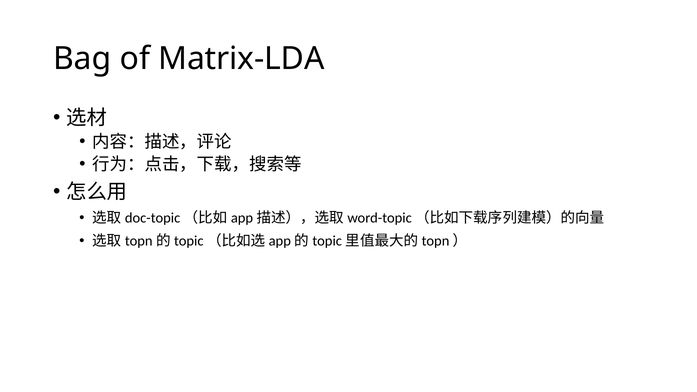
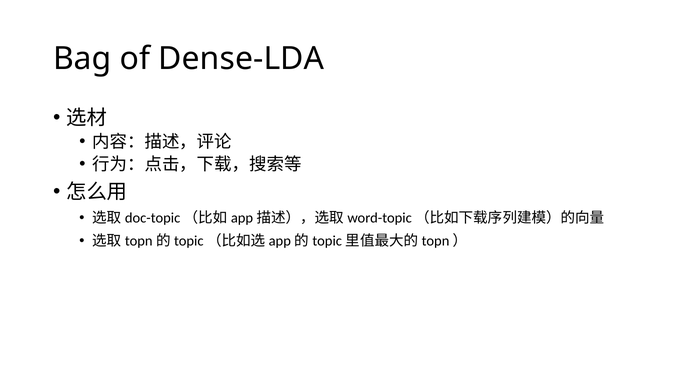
Matrix-LDA: Matrix-LDA -> Dense-LDA
